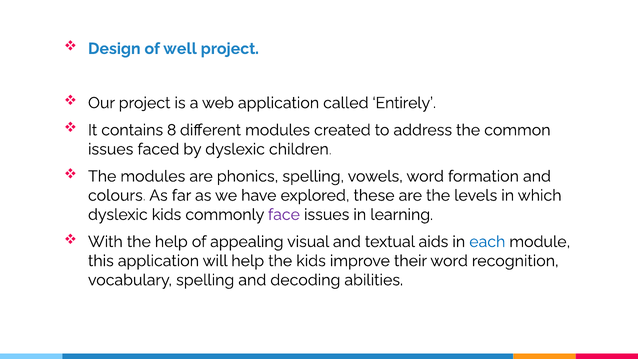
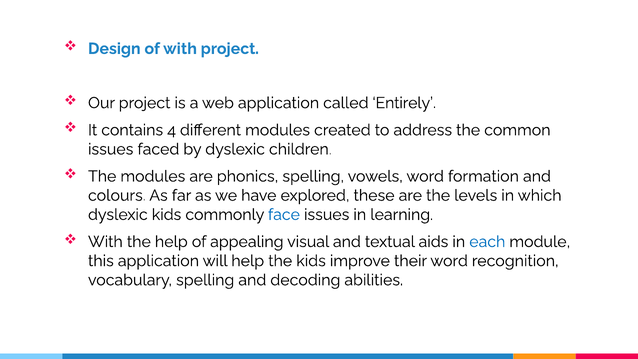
of well: well -> with
8: 8 -> 4
face colour: purple -> blue
